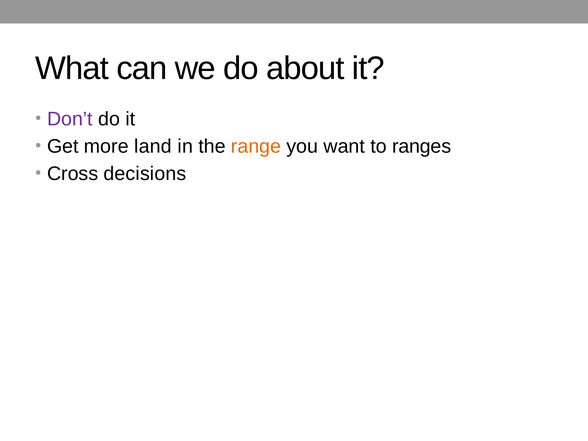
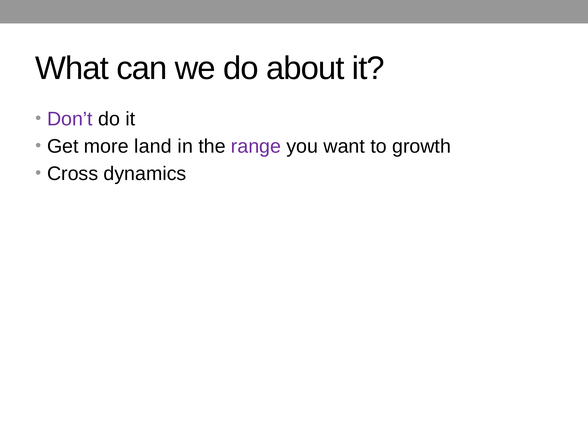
range colour: orange -> purple
ranges: ranges -> growth
decisions: decisions -> dynamics
